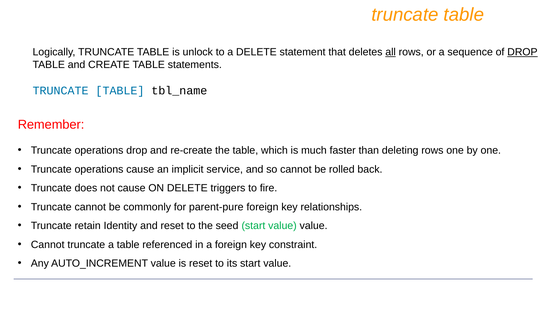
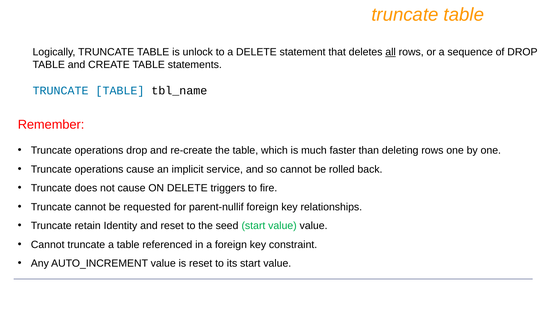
DROP at (522, 52) underline: present -> none
commonly: commonly -> requested
parent-pure: parent-pure -> parent-nullif
